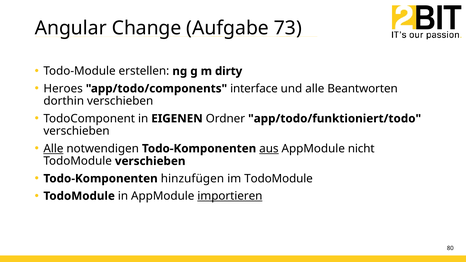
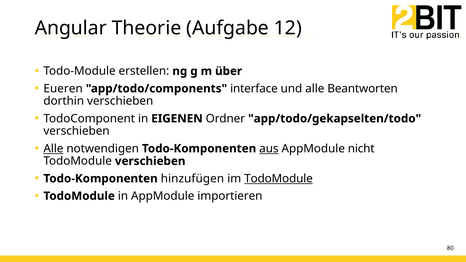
Change: Change -> Theorie
73: 73 -> 12
dirty: dirty -> über
Heroes: Heroes -> Eueren
app/todo/funktioniert/todo: app/todo/funktioniert/todo -> app/todo/gekapselten/todo
TodoModule at (279, 179) underline: none -> present
importieren underline: present -> none
